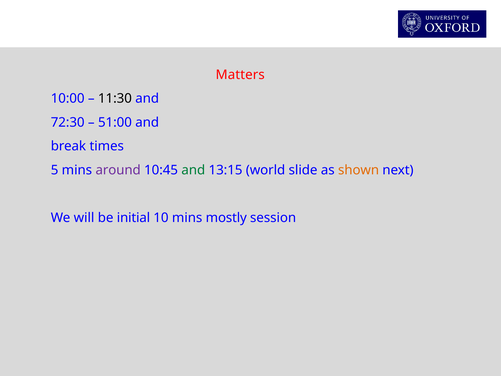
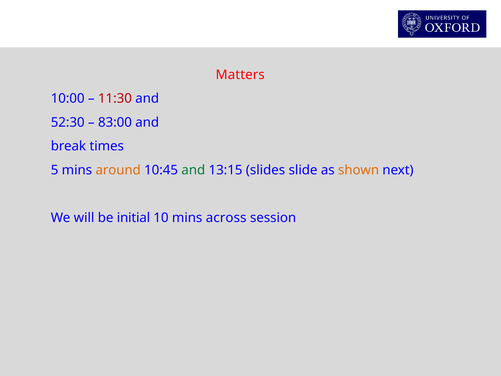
11:30 colour: black -> red
72:30: 72:30 -> 52:30
51:00: 51:00 -> 83:00
around colour: purple -> orange
world: world -> slides
mostly: mostly -> across
